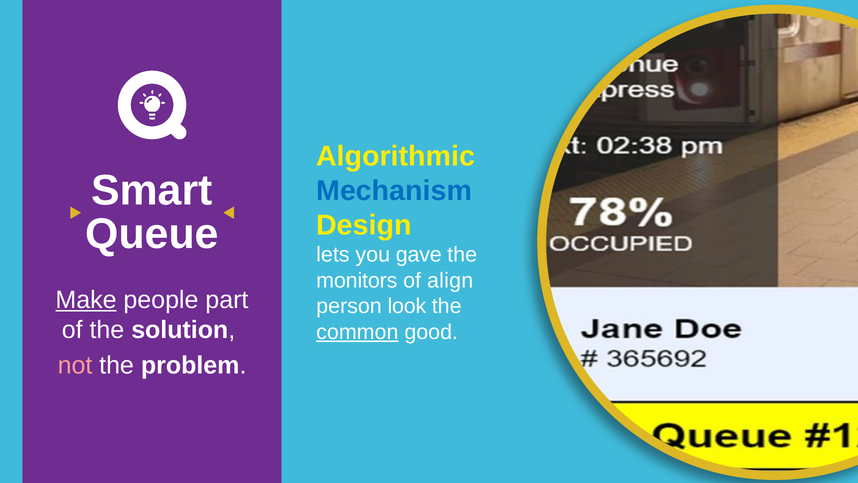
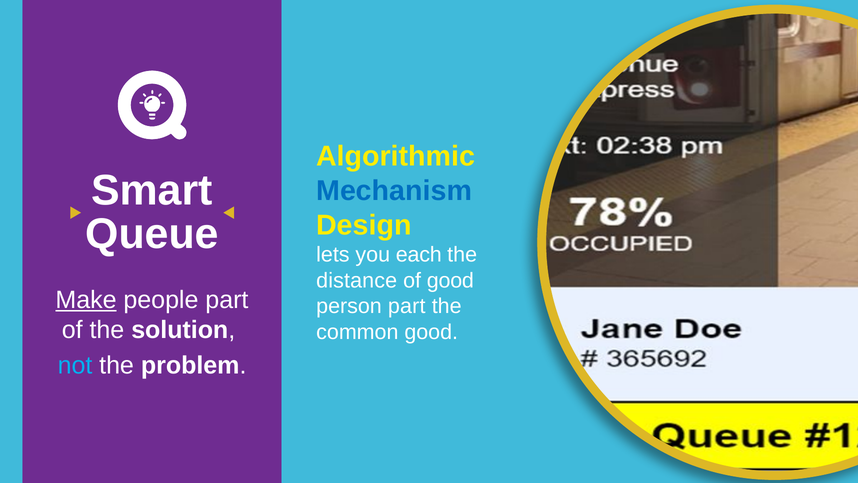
gave: gave -> each
monitors: monitors -> distance
of align: align -> good
person look: look -> part
common underline: present -> none
not colour: pink -> light blue
